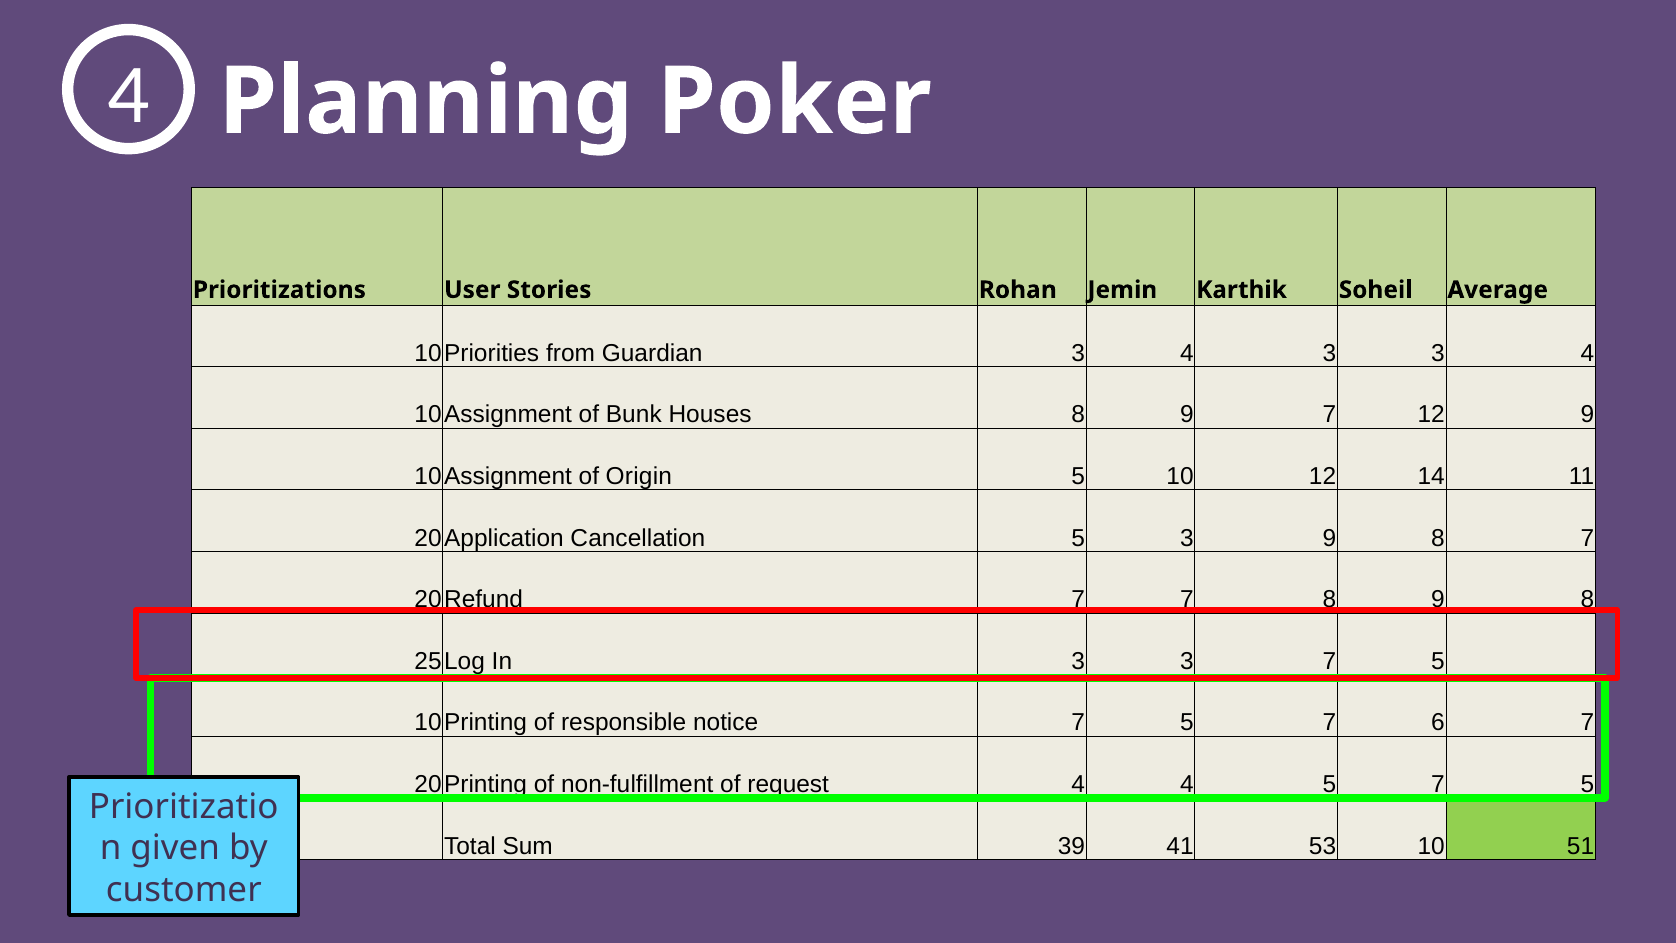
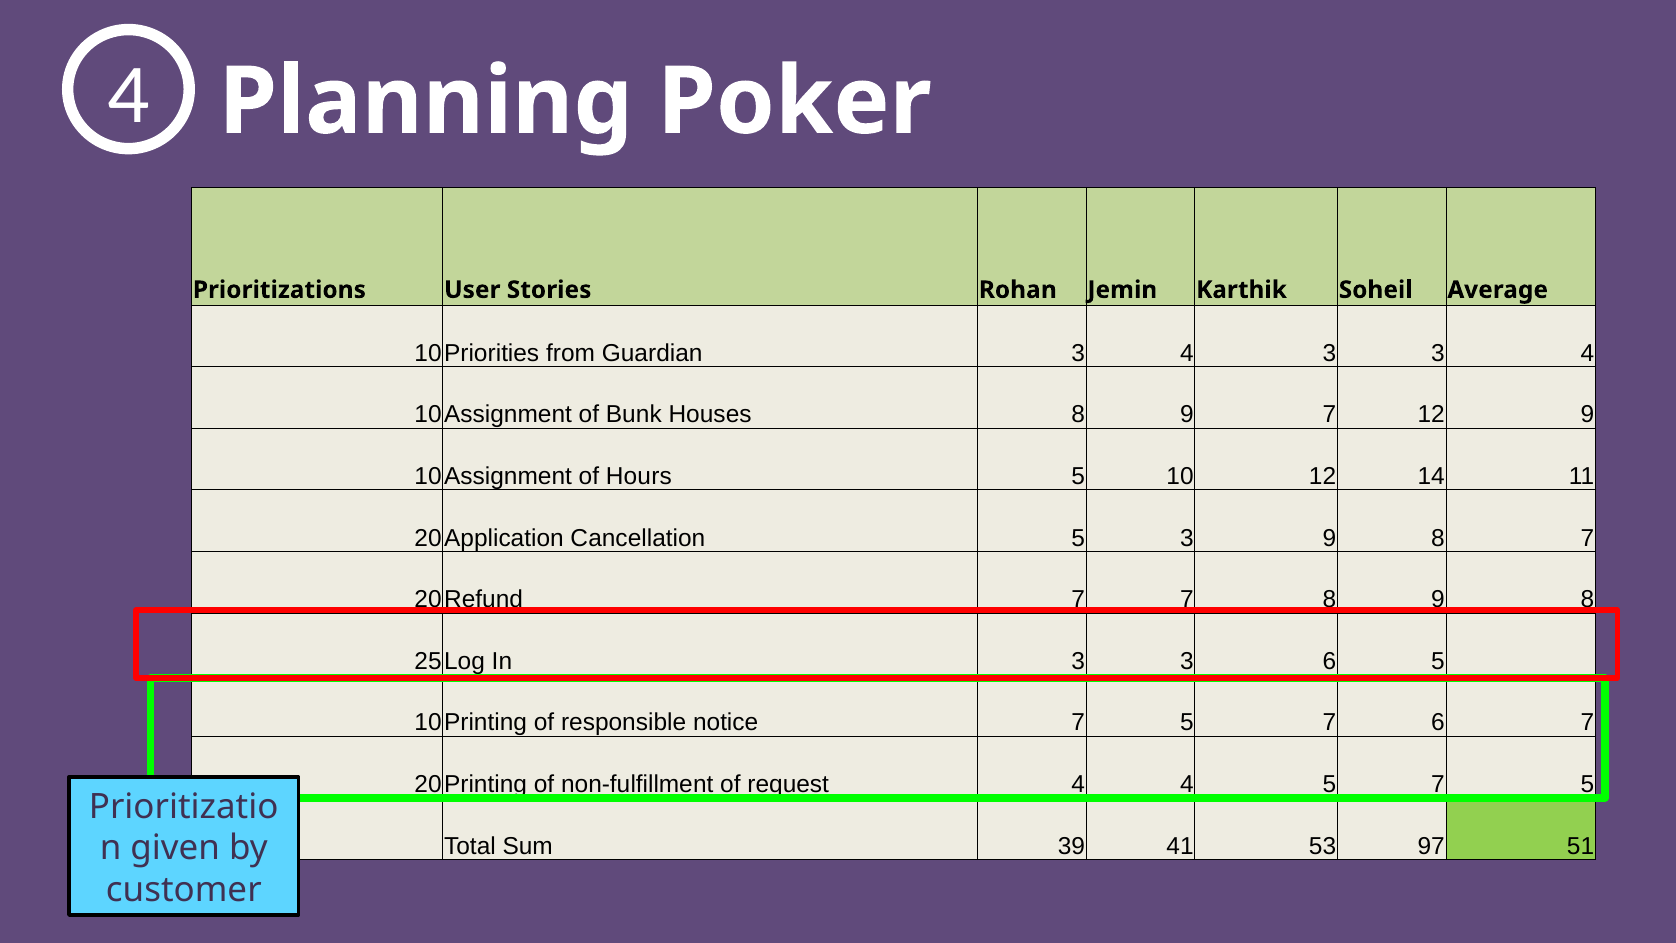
Origin: Origin -> Hours
3 7: 7 -> 6
53 10: 10 -> 97
